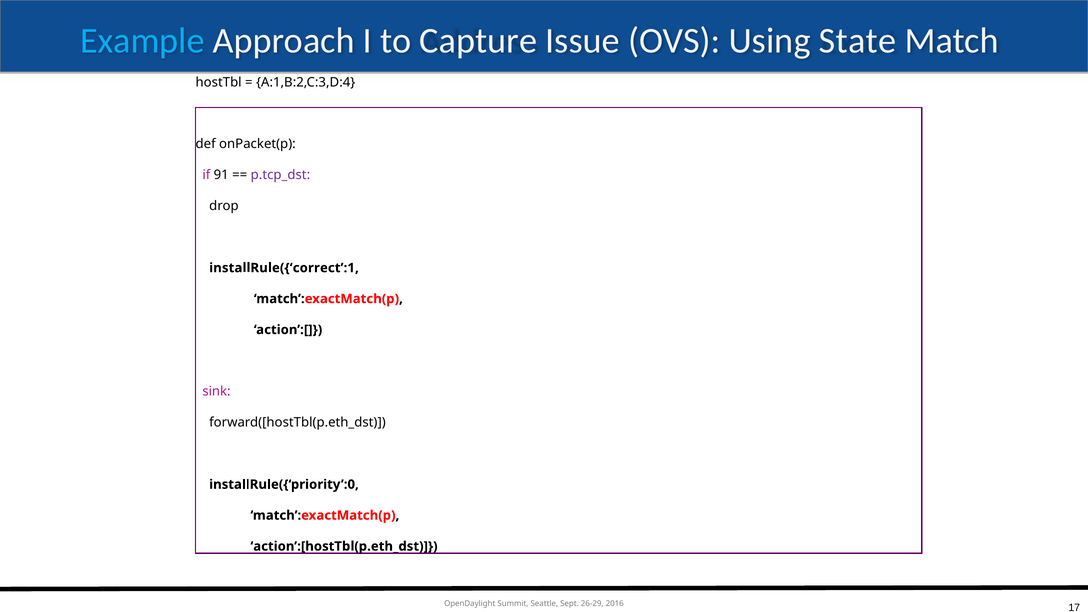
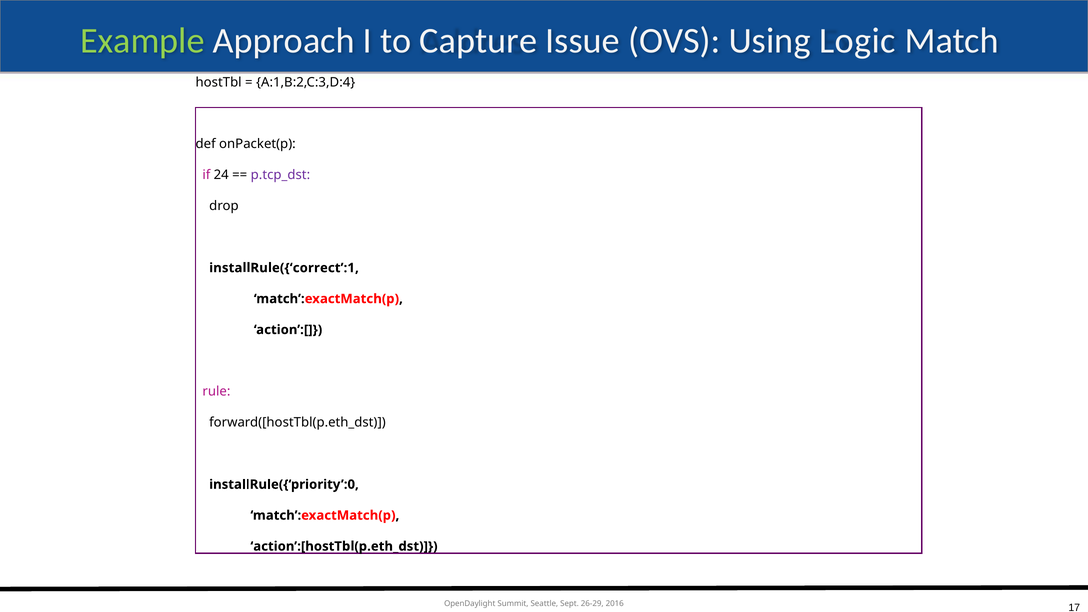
Example colour: light blue -> light green
State: State -> Logic
91: 91 -> 24
sink: sink -> rule
